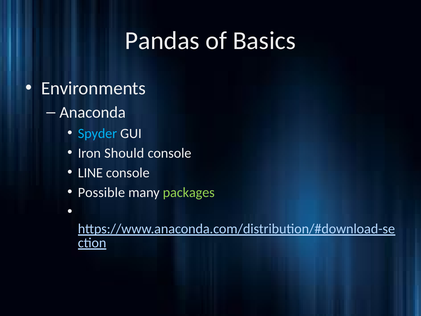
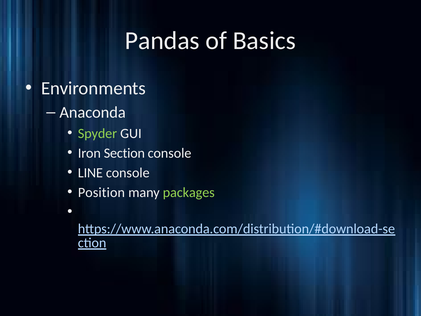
Spyder colour: light blue -> light green
Should: Should -> Section
Possible: Possible -> Position
